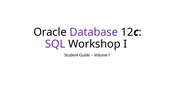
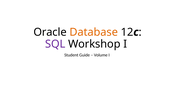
Database colour: purple -> orange
